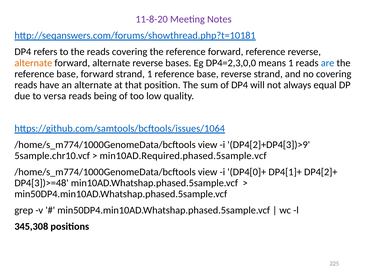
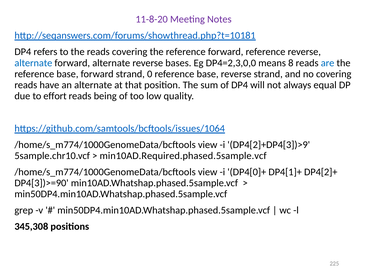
alternate at (33, 63) colour: orange -> blue
means 1: 1 -> 8
strand 1: 1 -> 0
versa: versa -> effort
DP4[3])>=48: DP4[3])>=48 -> DP4[3])>=90
